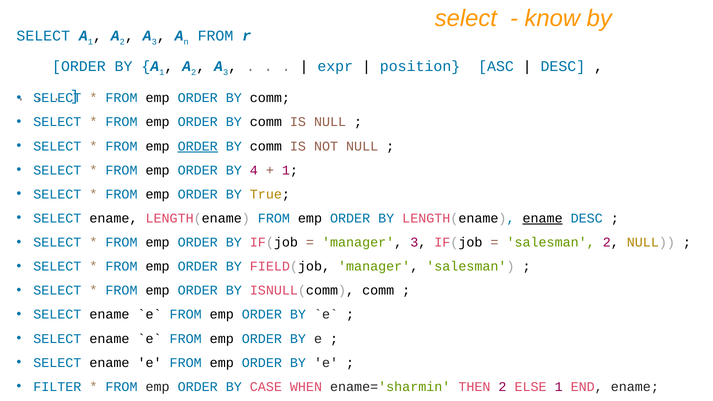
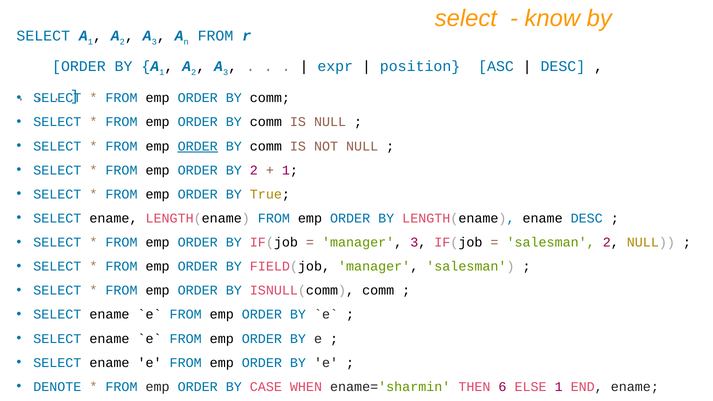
BY 4: 4 -> 2
ename at (543, 218) underline: present -> none
FILTER: FILTER -> DENOTE
THEN 2: 2 -> 6
